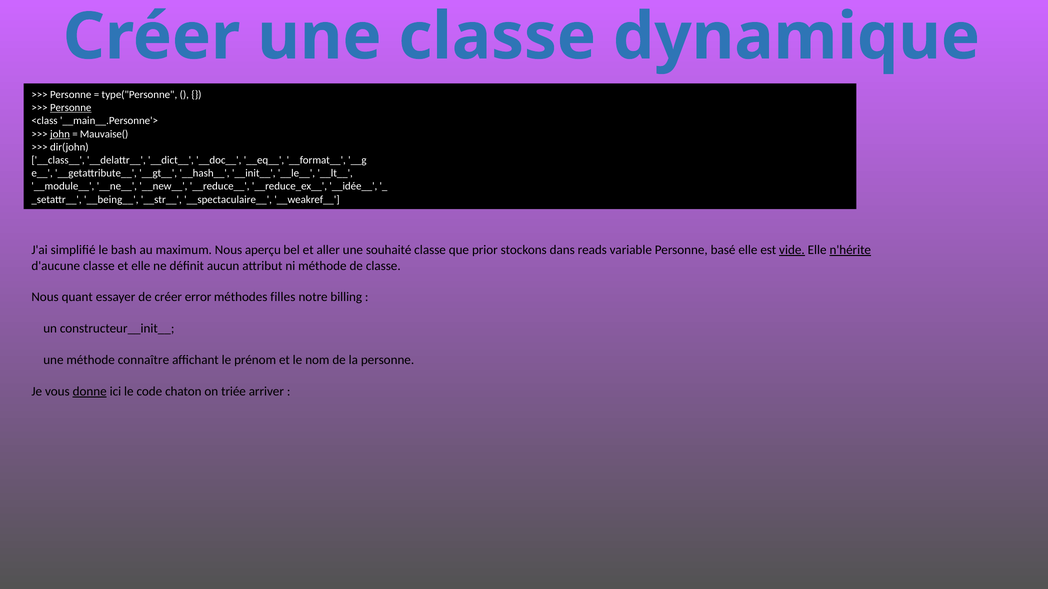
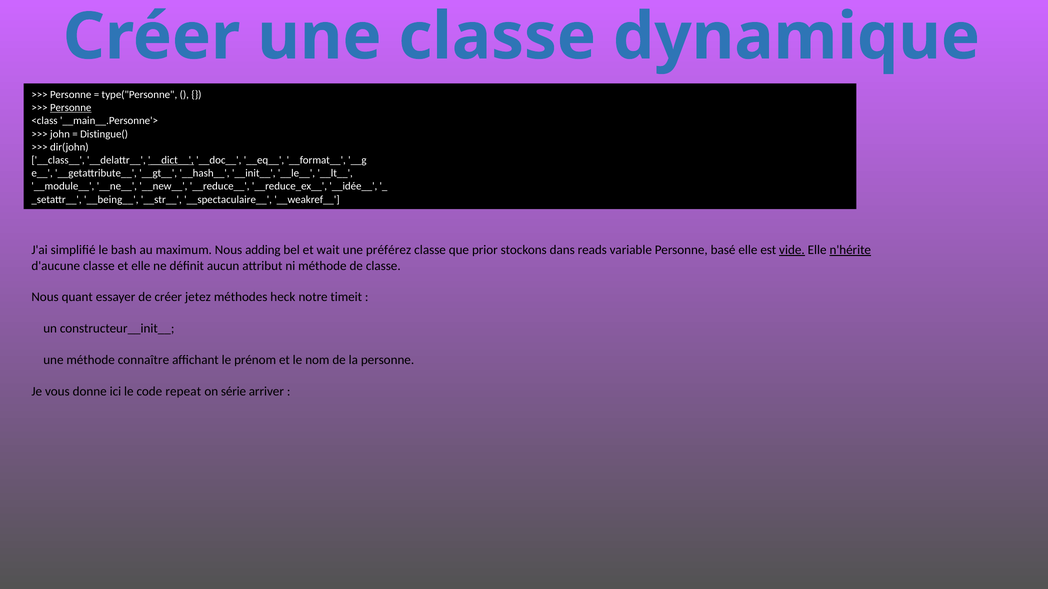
john underline: present -> none
Mauvaise(: Mauvaise( -> Distingue(
__dict__ underline: none -> present
aperçu: aperçu -> adding
aller: aller -> wait
souhaité: souhaité -> préférez
error: error -> jetez
filles: filles -> heck
billing: billing -> timeit
donne underline: present -> none
chaton: chaton -> repeat
triée: triée -> série
